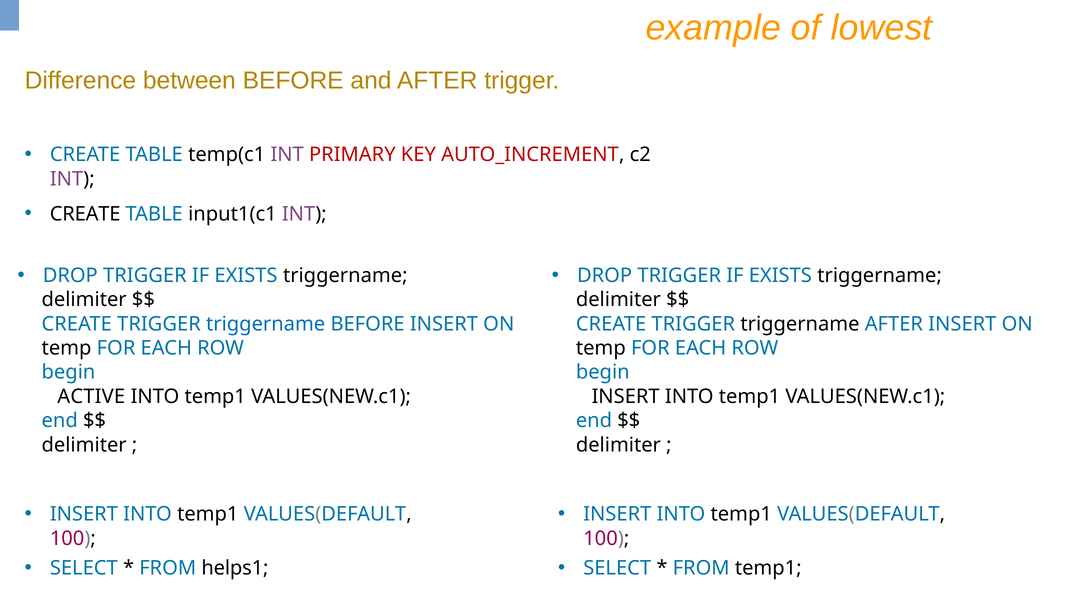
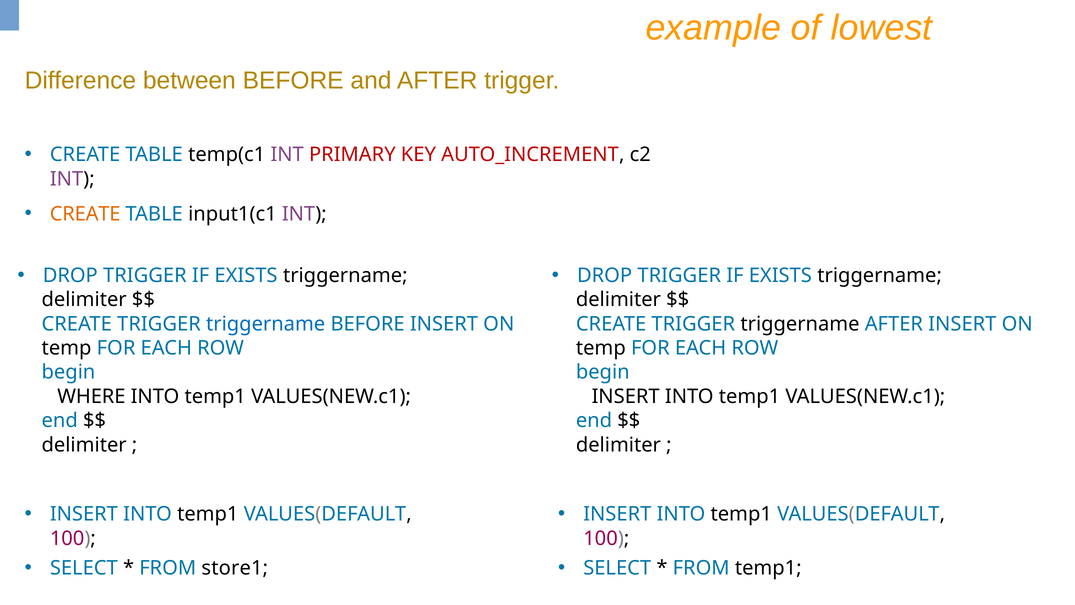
CREATE at (85, 214) colour: black -> orange
ACTIVE: ACTIVE -> WHERE
helps1: helps1 -> store1
